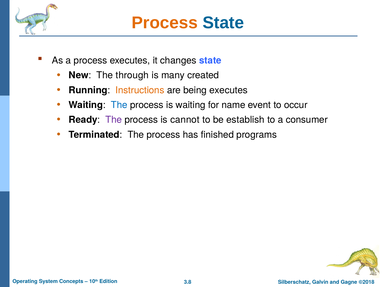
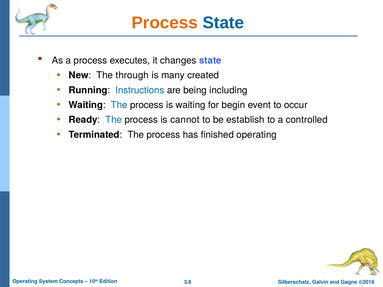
Instructions colour: orange -> blue
being executes: executes -> including
name: name -> begin
The at (114, 120) colour: purple -> blue
consumer: consumer -> controlled
finished programs: programs -> operating
